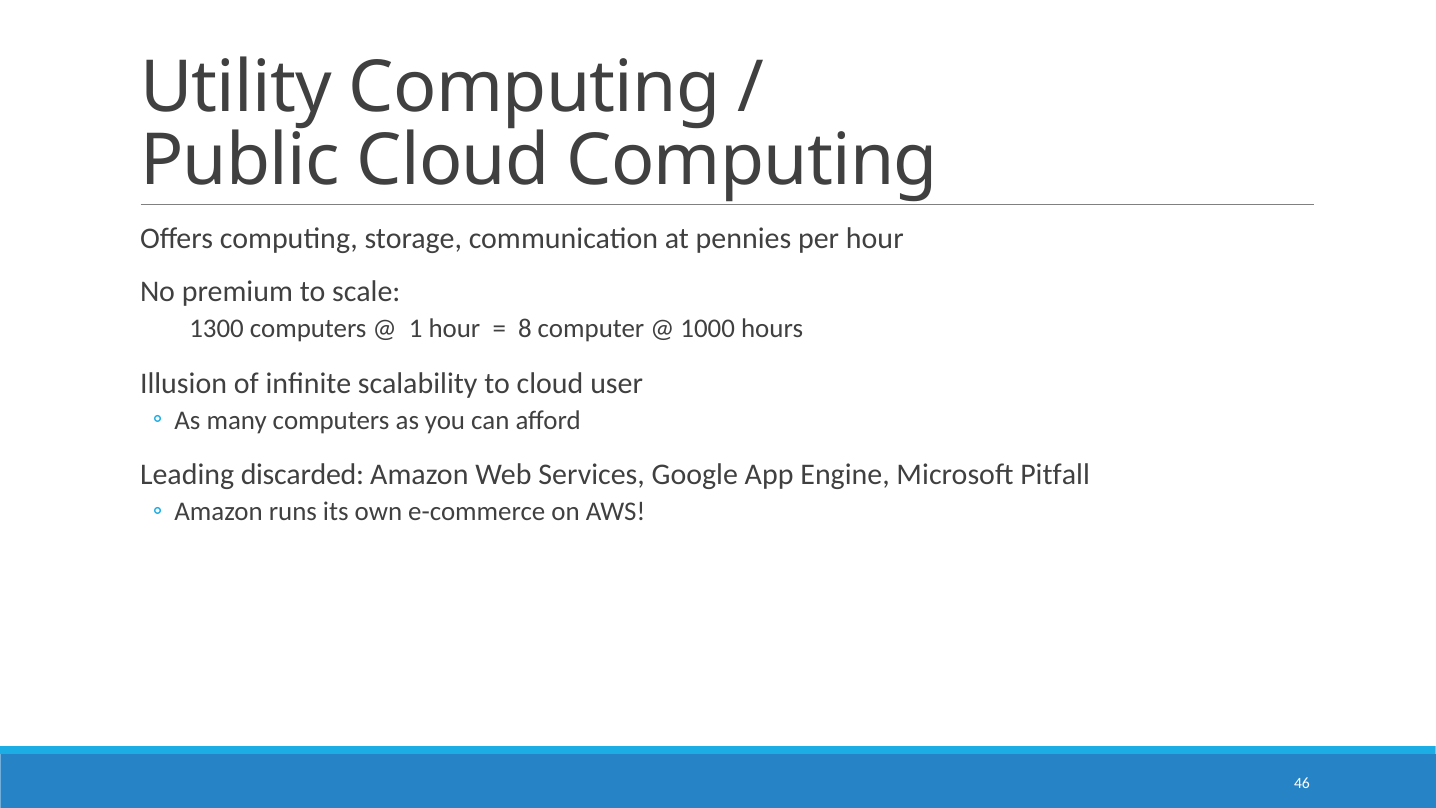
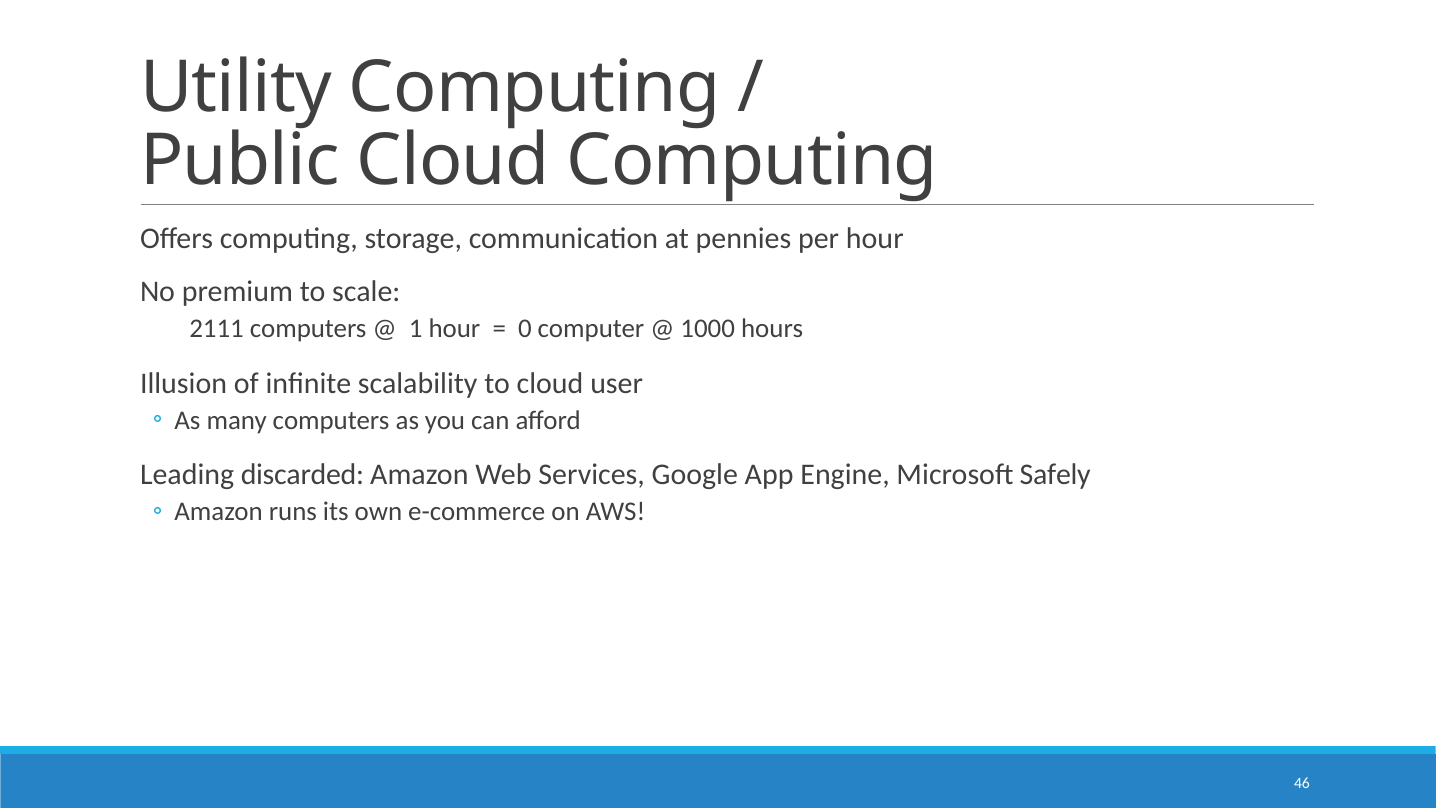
1300: 1300 -> 2111
8: 8 -> 0
Pitfall: Pitfall -> Safely
